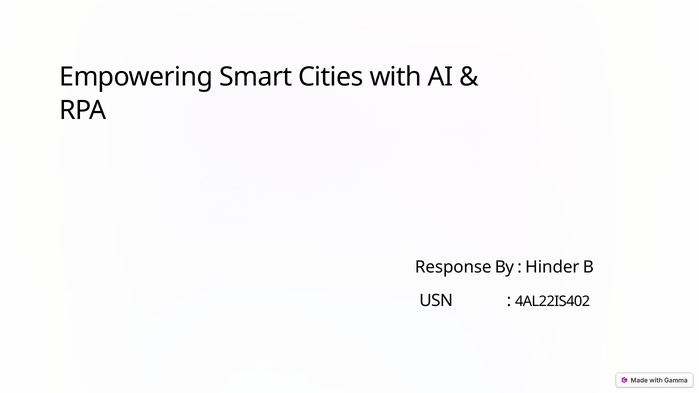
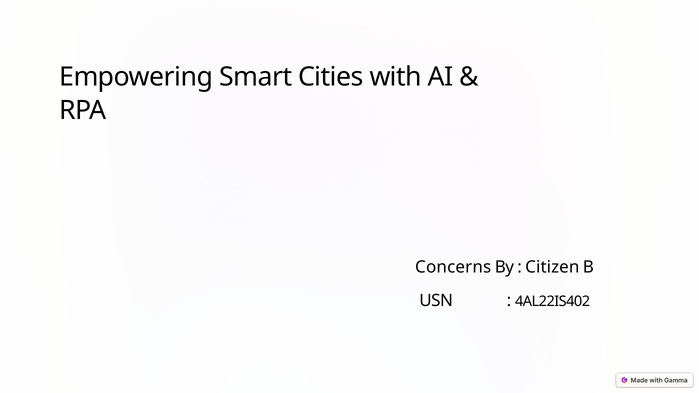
Response: Response -> Concerns
Hinder: Hinder -> Citizen
